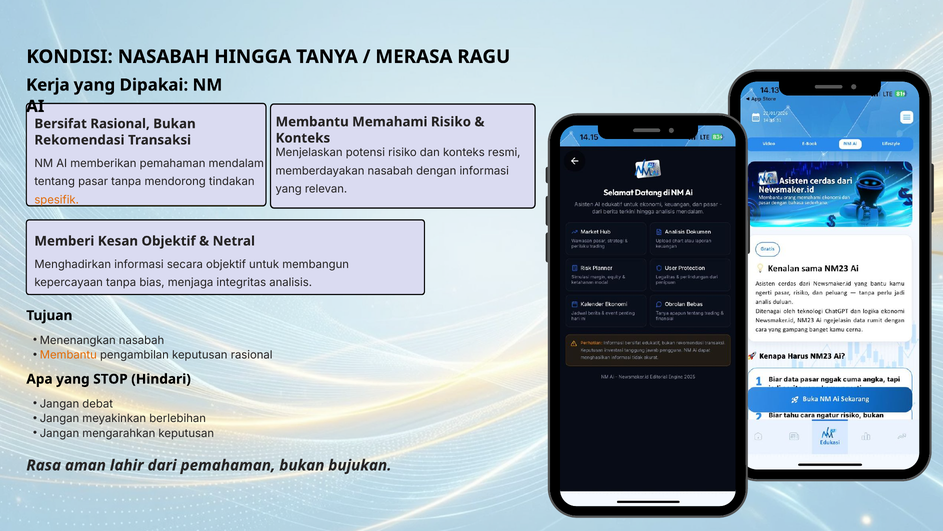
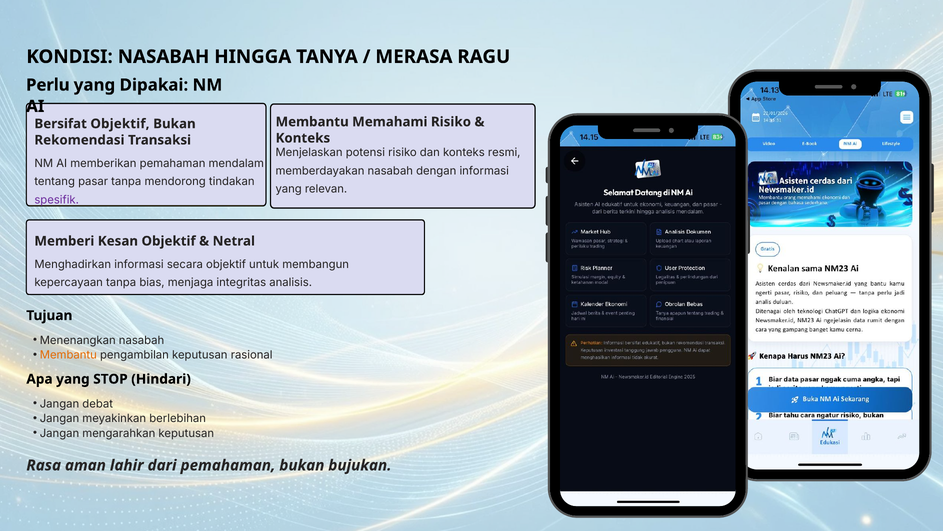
Kerja: Kerja -> Perlu
Bersifat Rasional: Rasional -> Objektif
spesifik colour: orange -> purple
